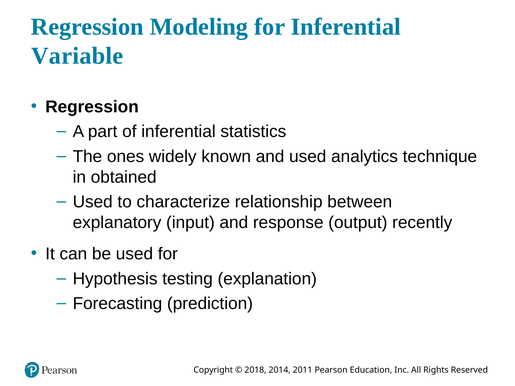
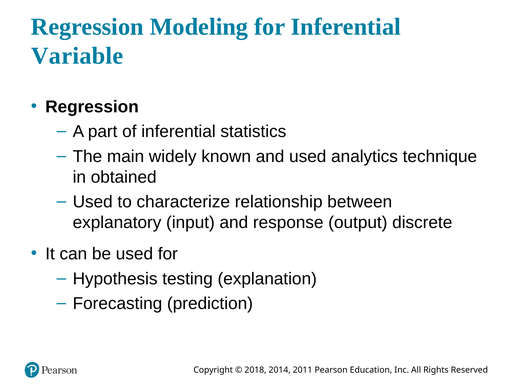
ones: ones -> main
recently: recently -> discrete
